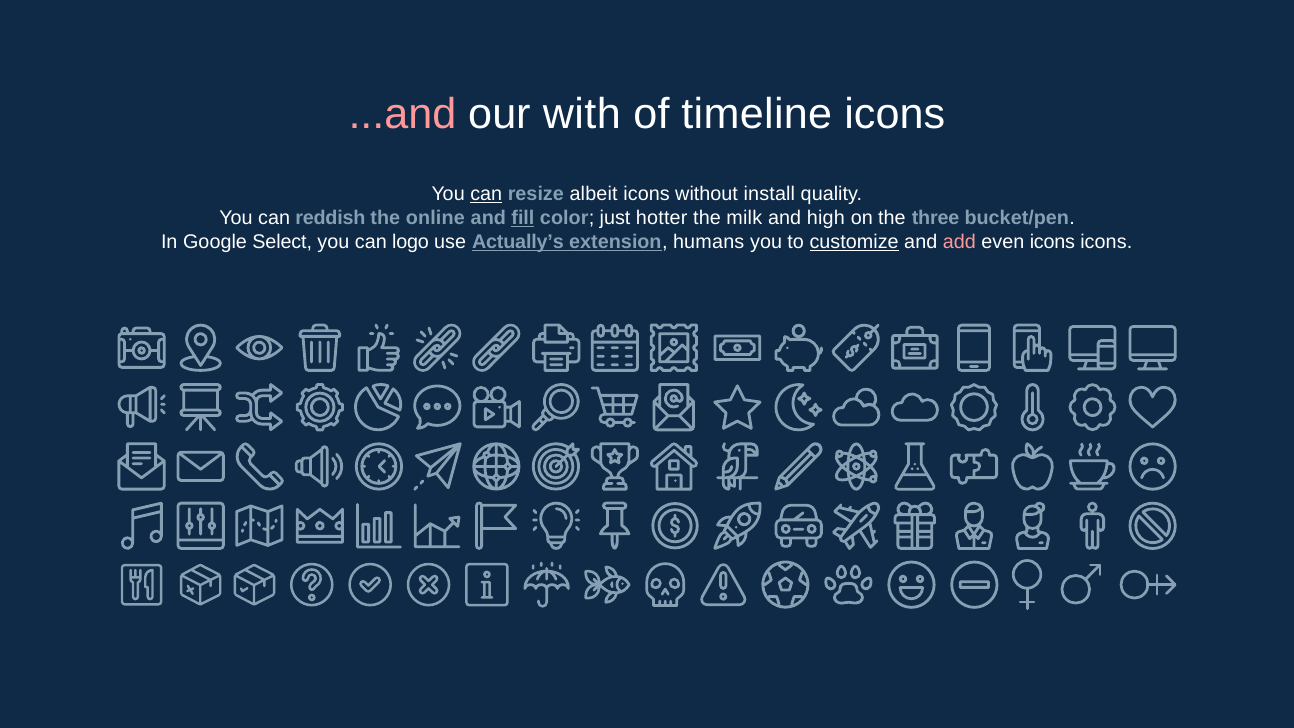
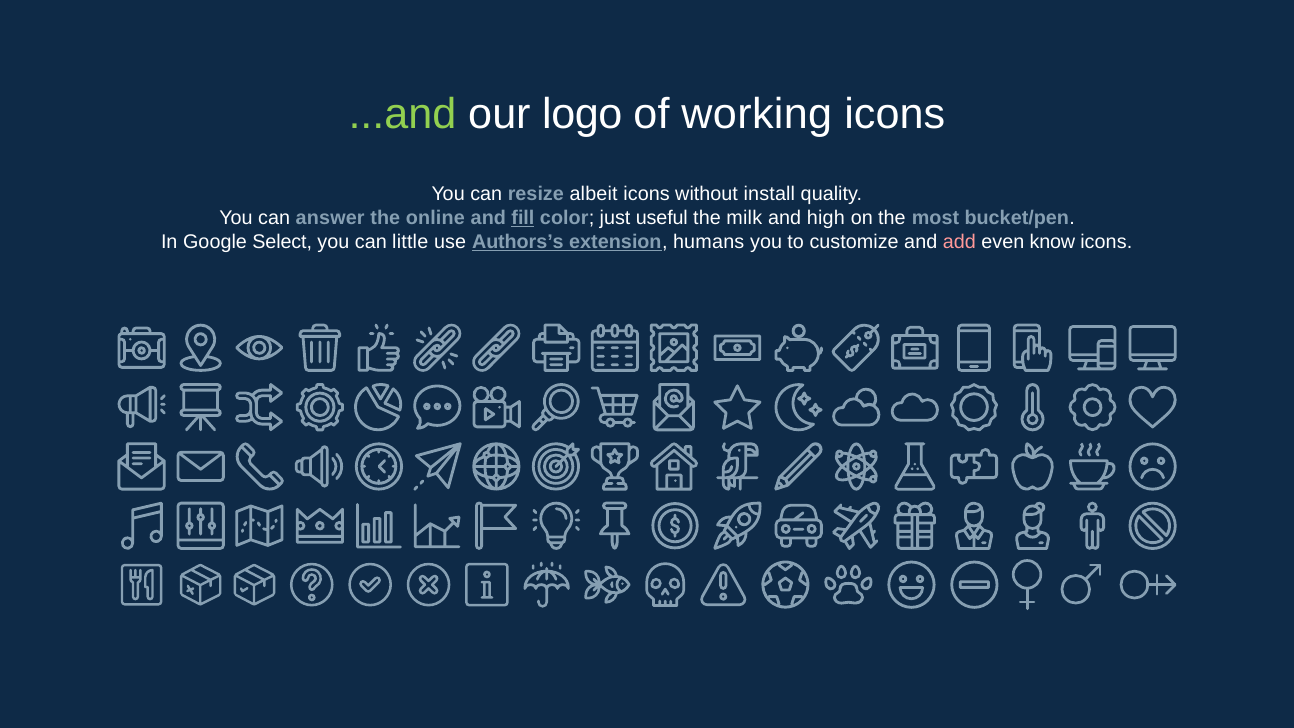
...and colour: pink -> light green
with: with -> logo
timeline: timeline -> working
can at (486, 194) underline: present -> none
reddish: reddish -> answer
hotter: hotter -> useful
three: three -> most
logo: logo -> little
Actually’s: Actually’s -> Authors’s
customize underline: present -> none
even icons: icons -> know
